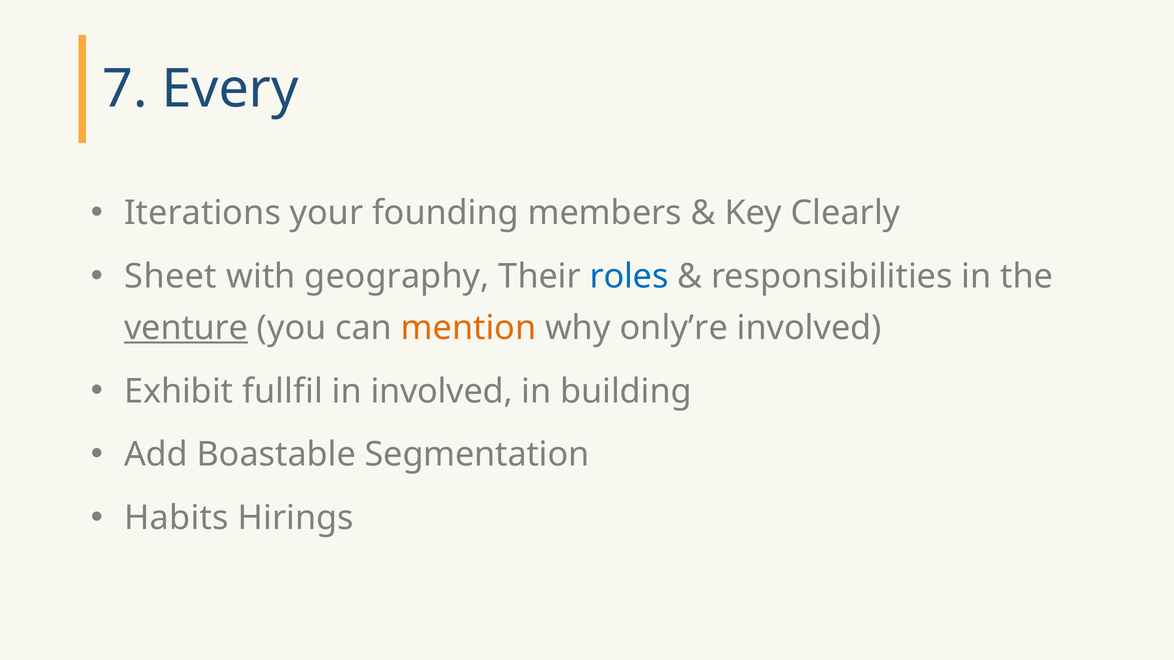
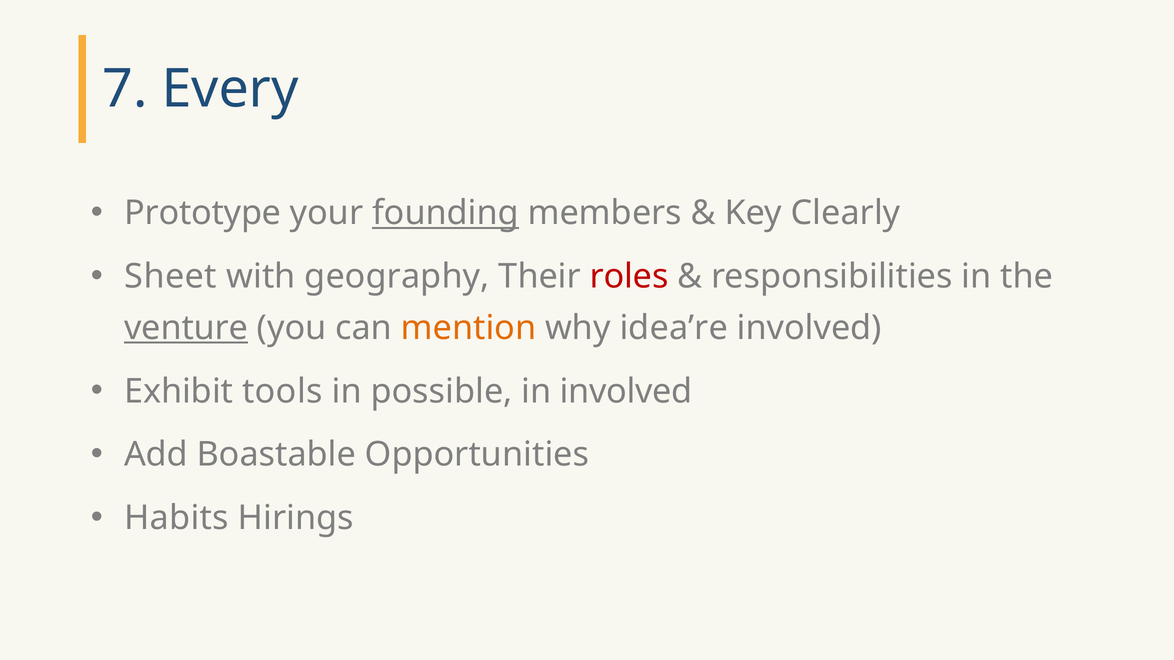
Iterations: Iterations -> Prototype
founding underline: none -> present
roles colour: blue -> red
only’re: only’re -> idea’re
fullfil: fullfil -> tools
in involved: involved -> possible
in building: building -> involved
Segmentation: Segmentation -> Opportunities
